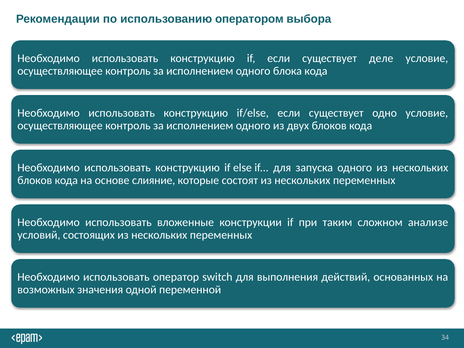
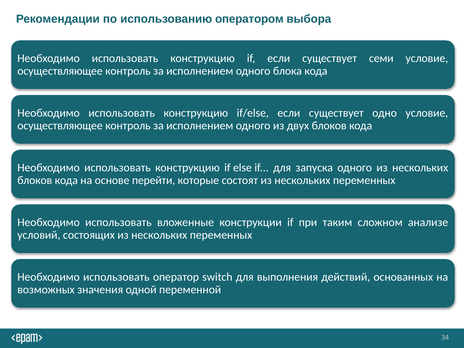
деле: деле -> семи
слияние: слияние -> перейти
